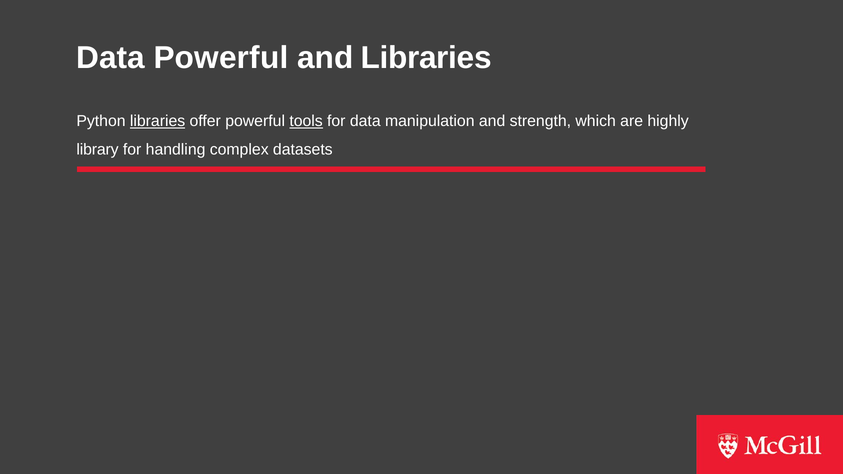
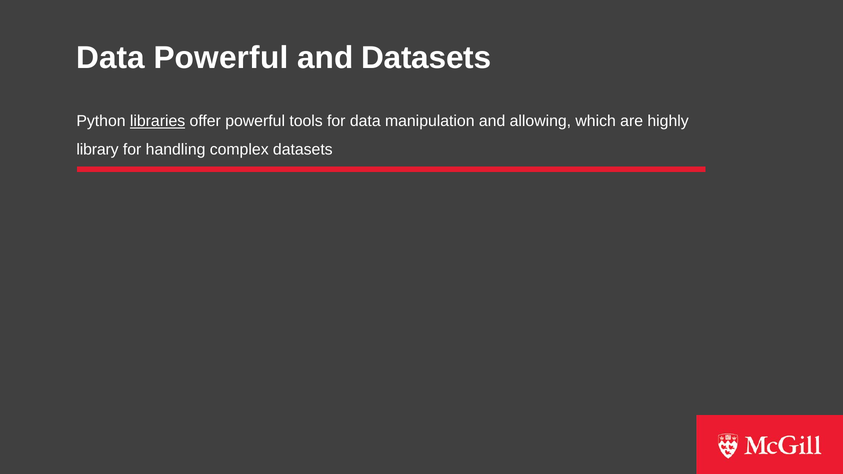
and Libraries: Libraries -> Datasets
tools underline: present -> none
strength: strength -> allowing
